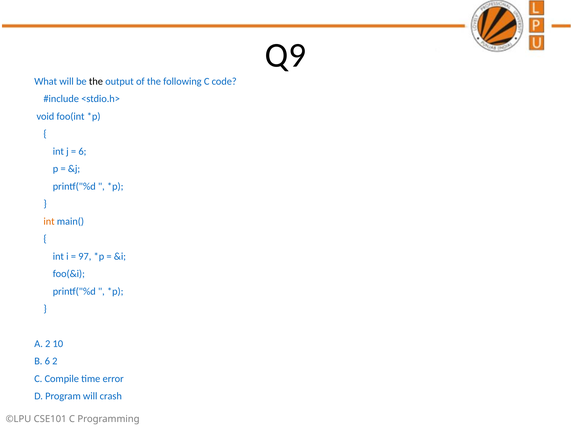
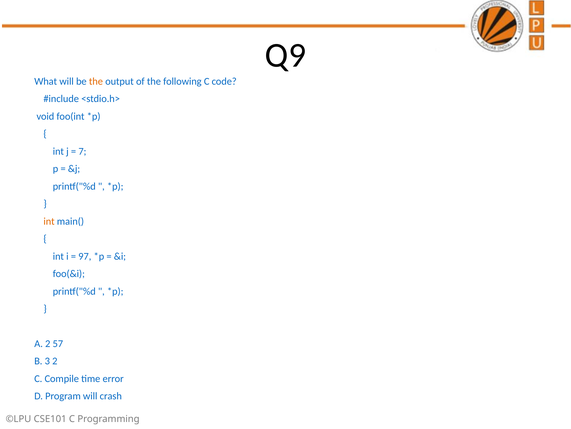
the at (96, 81) colour: black -> orange
6 at (82, 151): 6 -> 7
10: 10 -> 57
B 6: 6 -> 3
